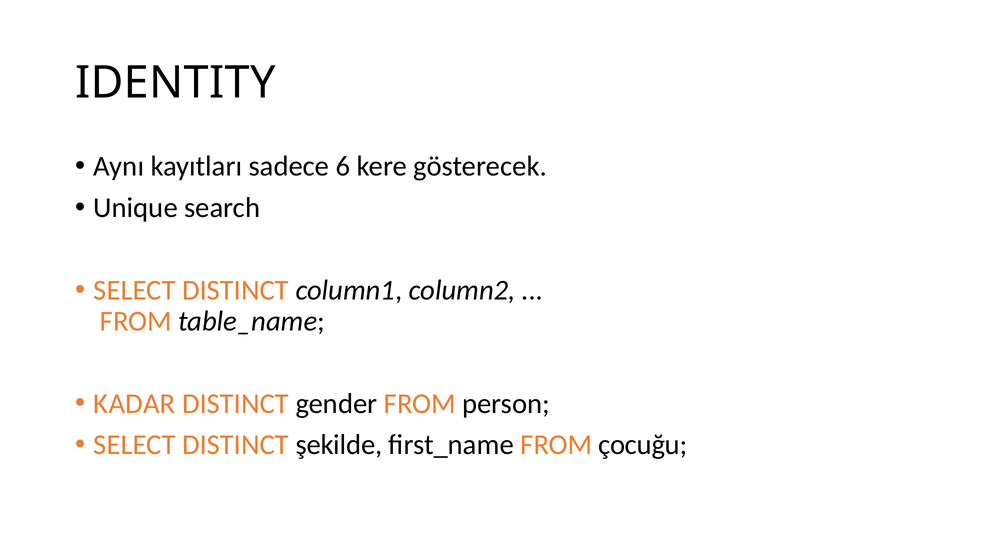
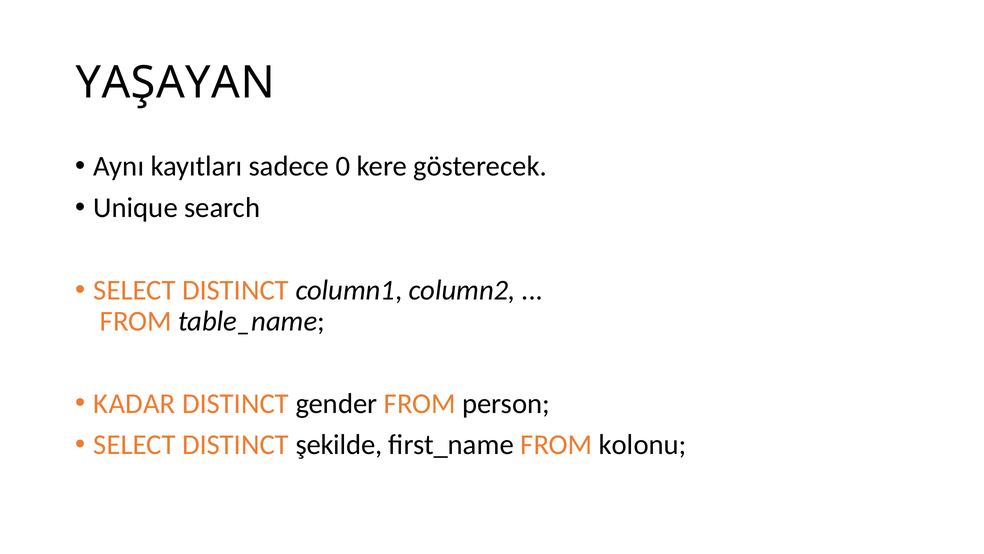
IDENTITY: IDENTITY -> YAŞAYAN
6: 6 -> 0
çocuğu: çocuğu -> kolonu
